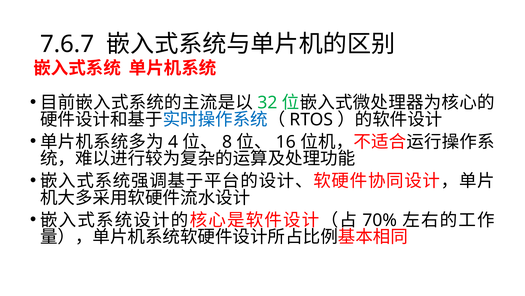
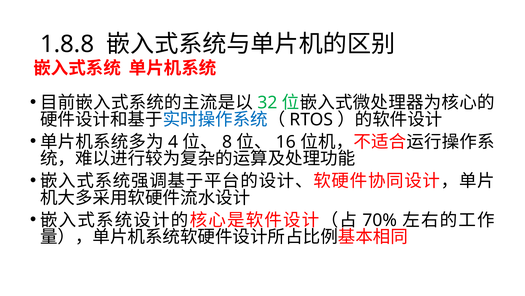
7.6.7: 7.6.7 -> 1.8.8
